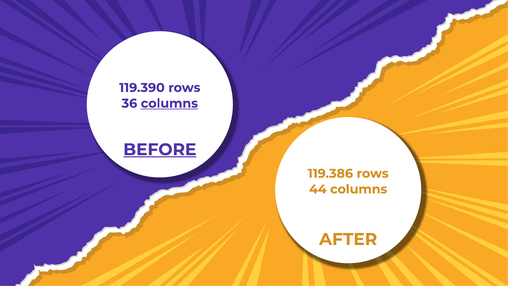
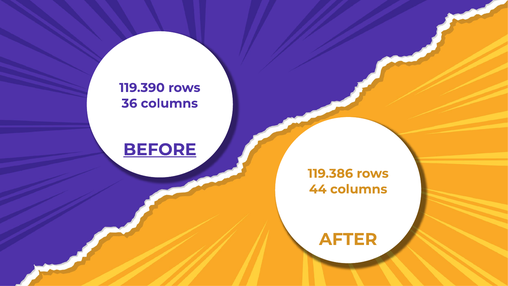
columns at (169, 103) underline: present -> none
